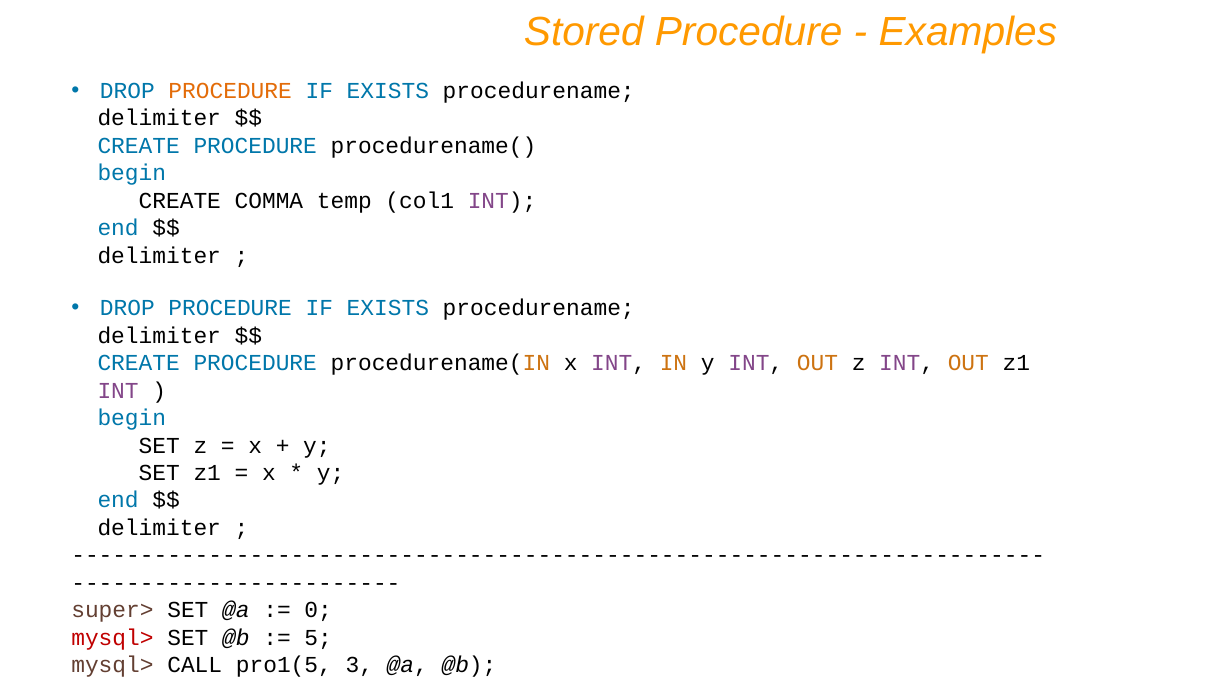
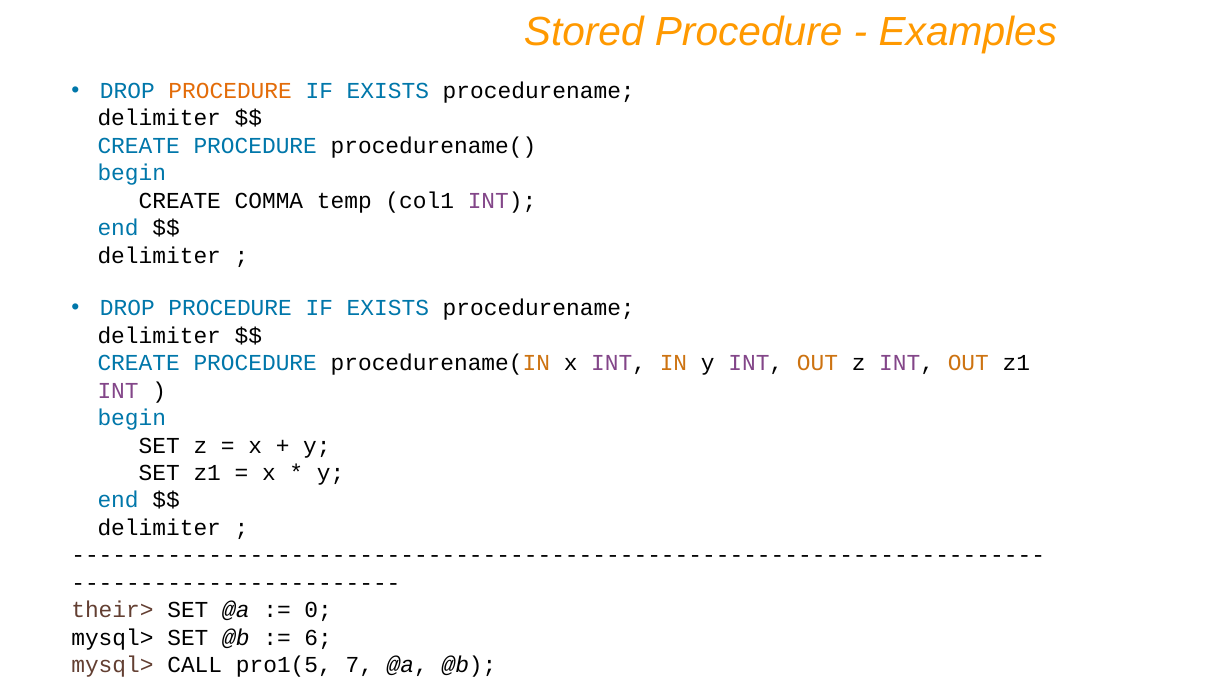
super>: super> -> their>
mysql> at (112, 637) colour: red -> black
5: 5 -> 6
3: 3 -> 7
